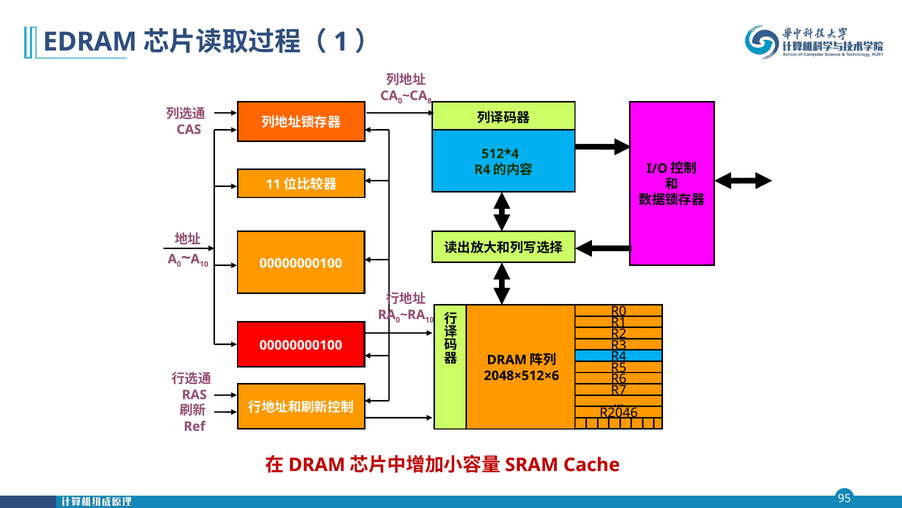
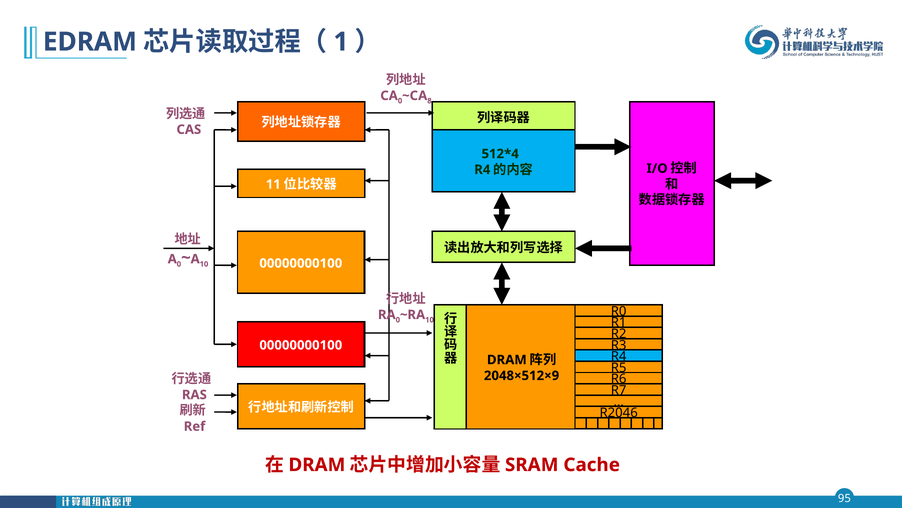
2048×512×6: 2048×512×6 -> 2048×512×9
